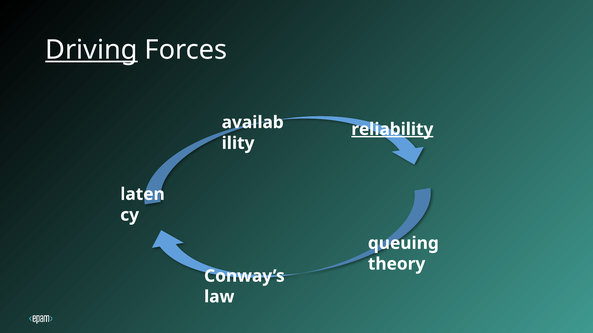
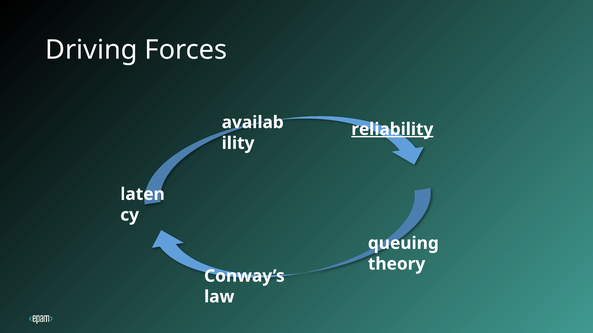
Driving underline: present -> none
